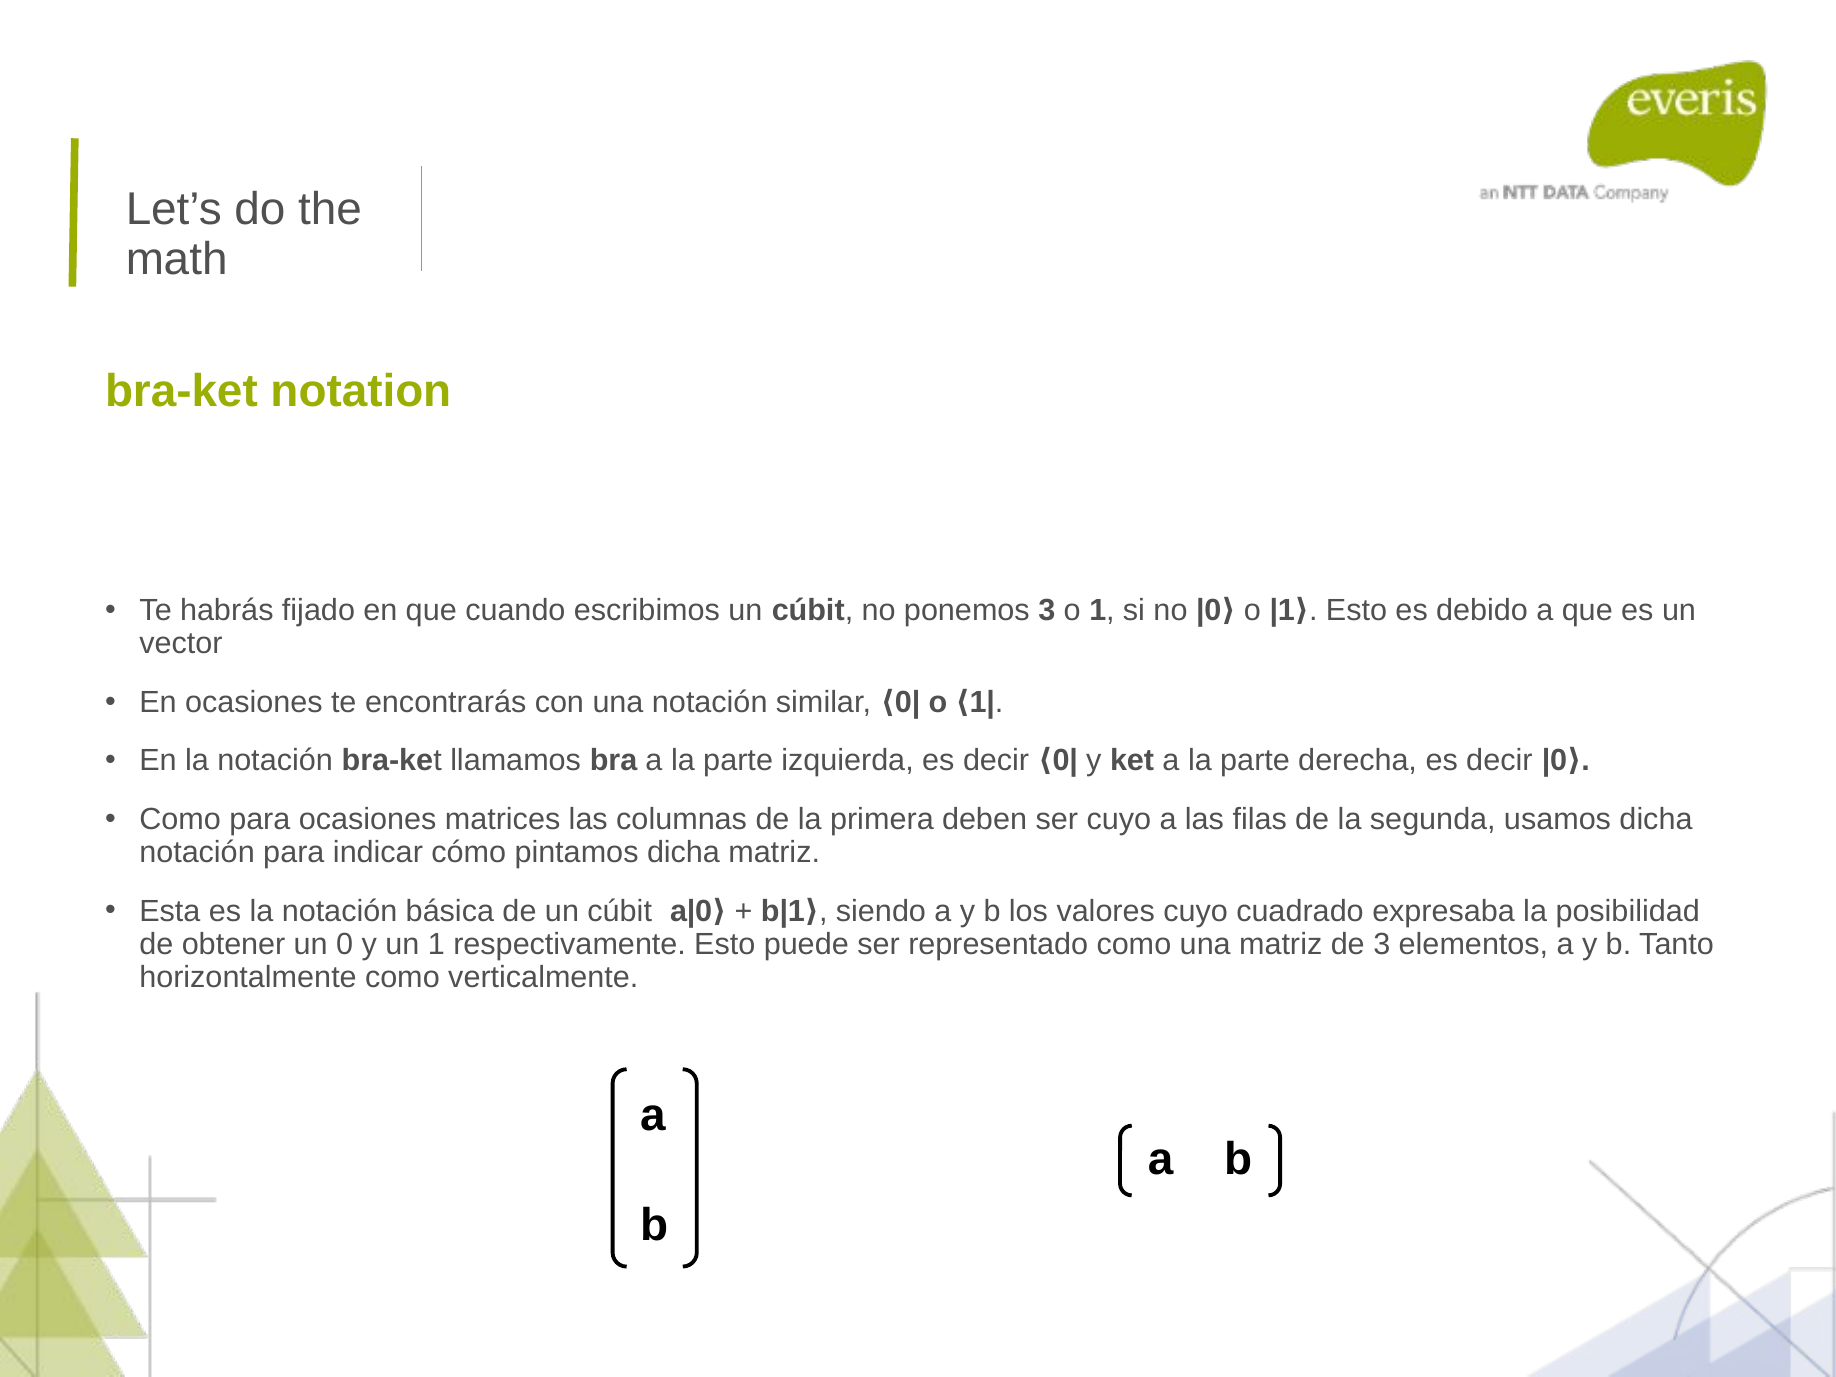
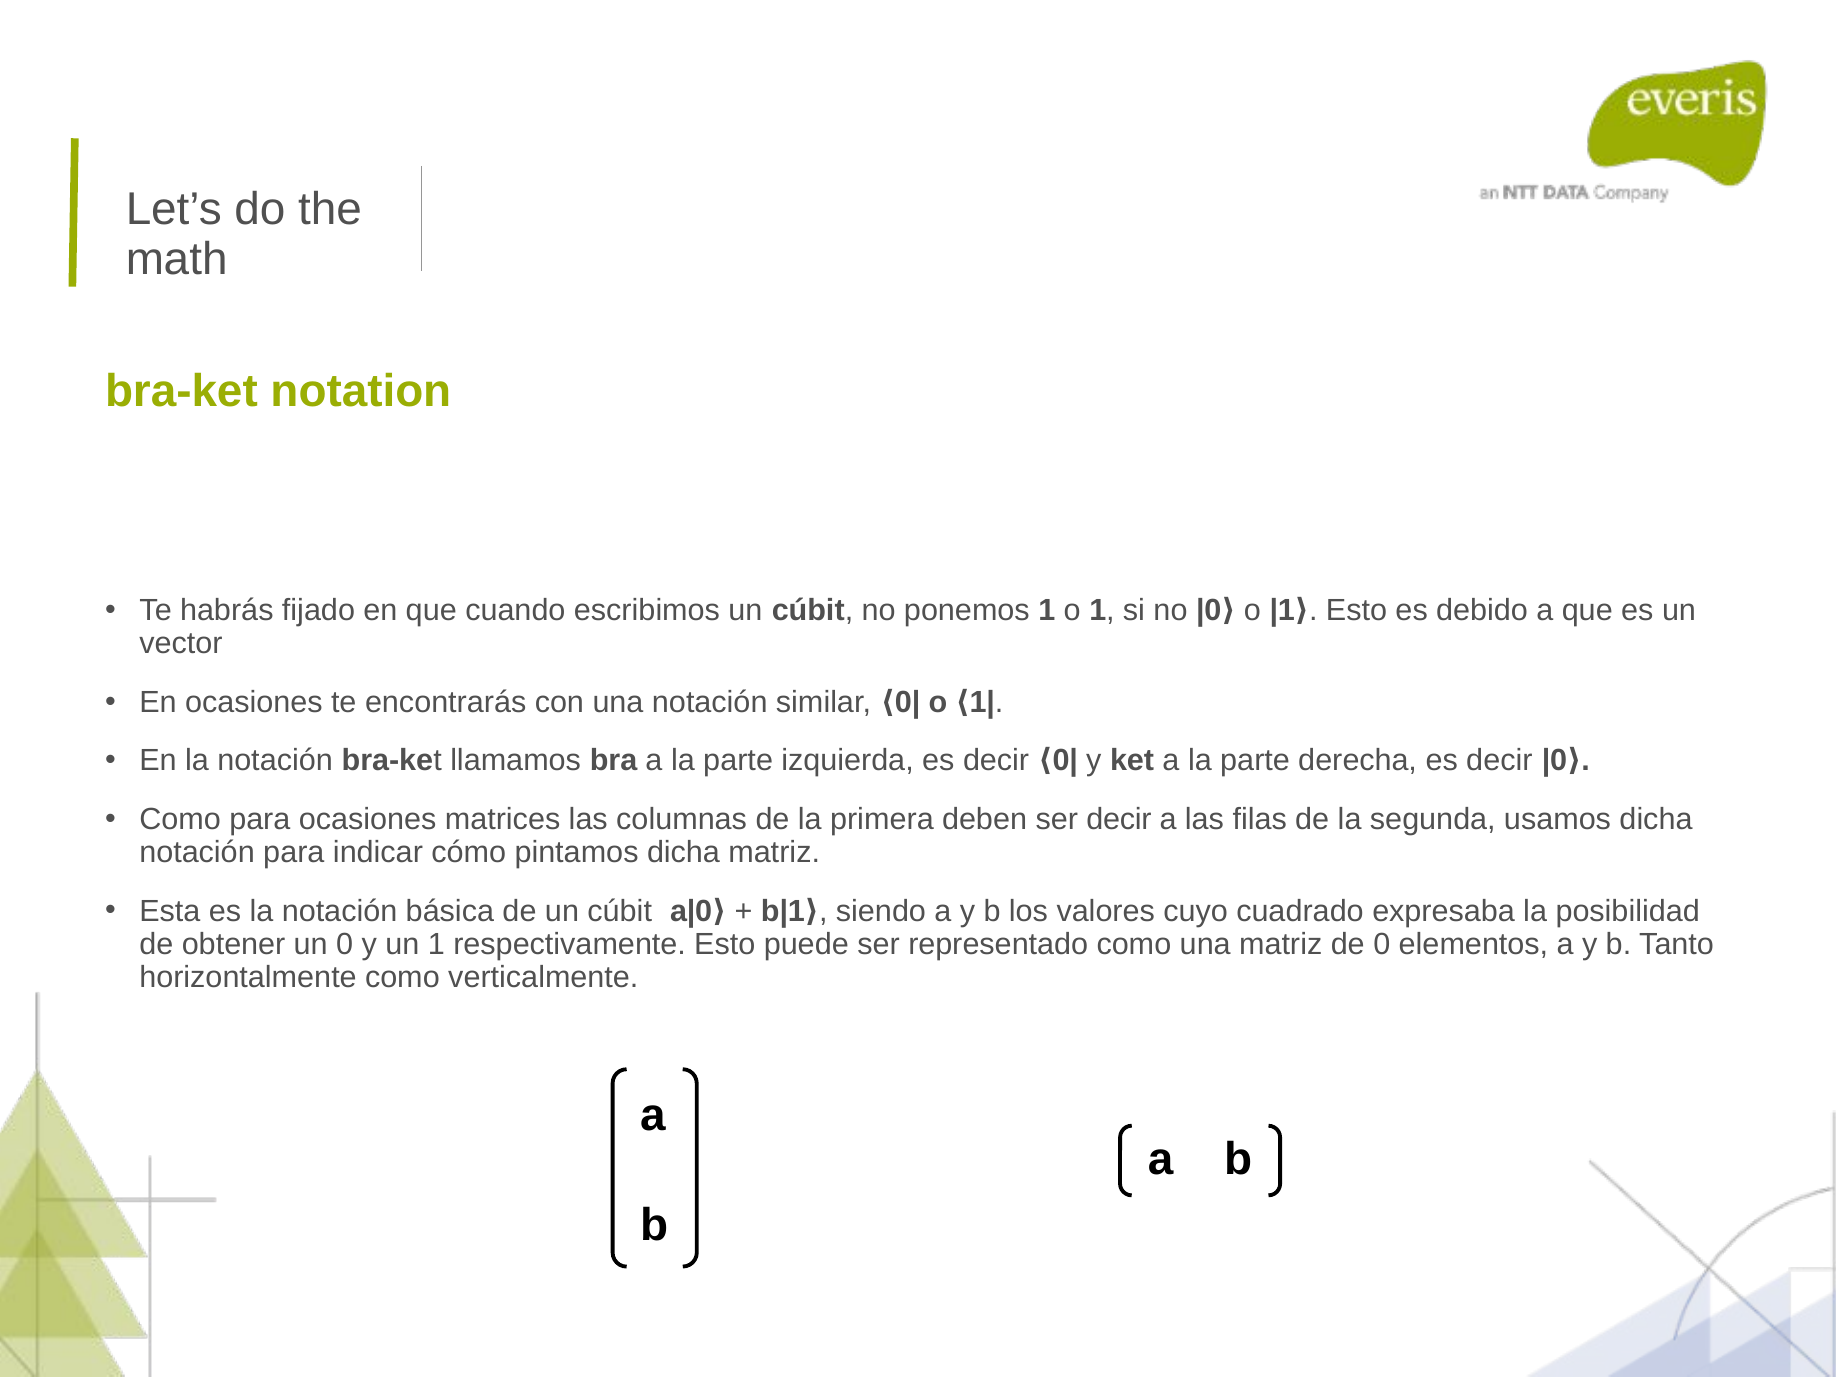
ponemos 3: 3 -> 1
ser cuyo: cuyo -> decir
de 3: 3 -> 0
